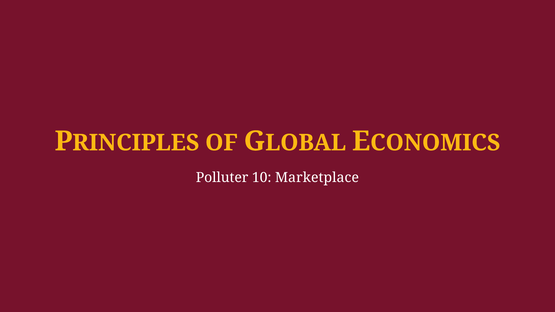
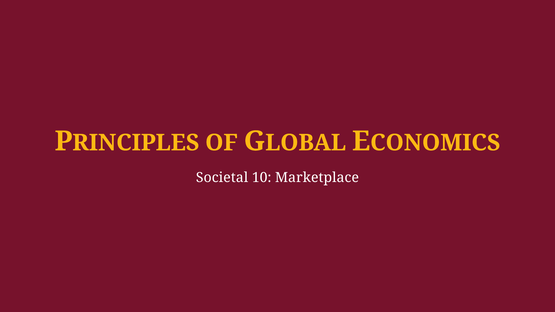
Polluter: Polluter -> Societal
